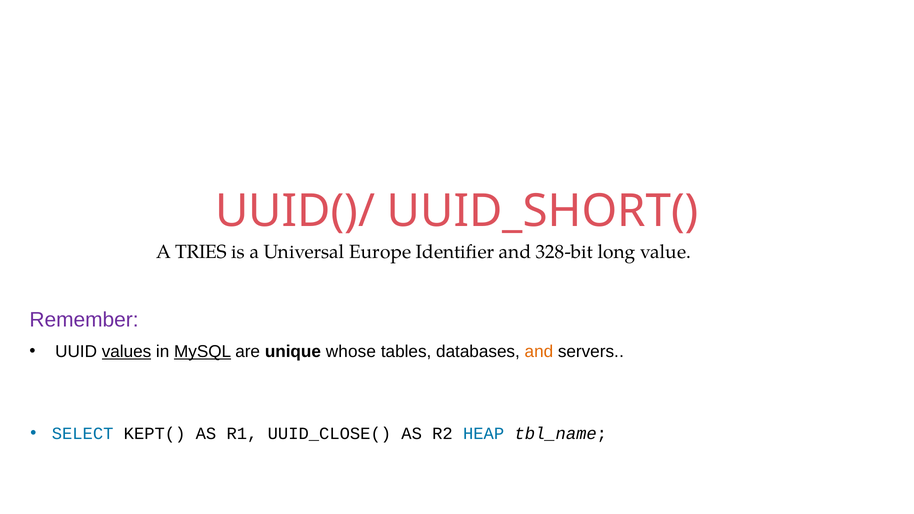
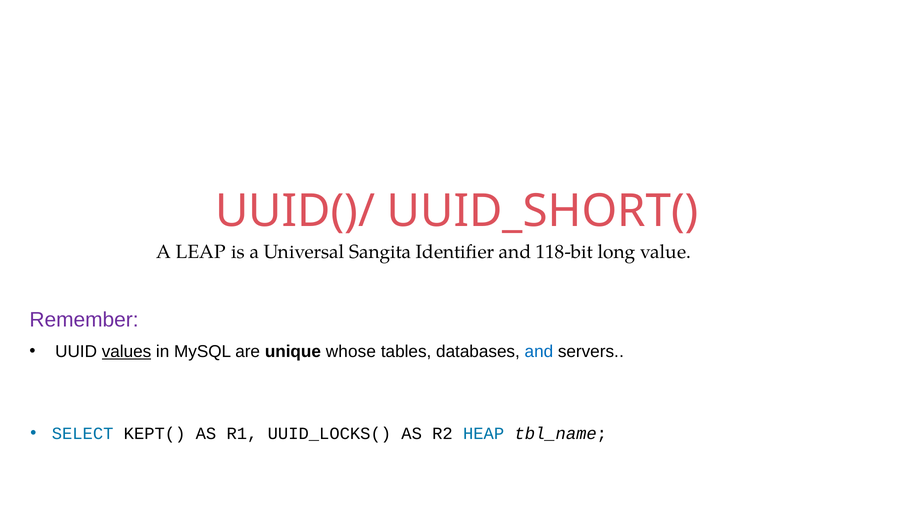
TRIES: TRIES -> LEAP
Europe: Europe -> Sangita
328-bit: 328-bit -> 118-bit
MySQL underline: present -> none
and at (539, 352) colour: orange -> blue
UUID_CLOSE(: UUID_CLOSE( -> UUID_LOCKS(
